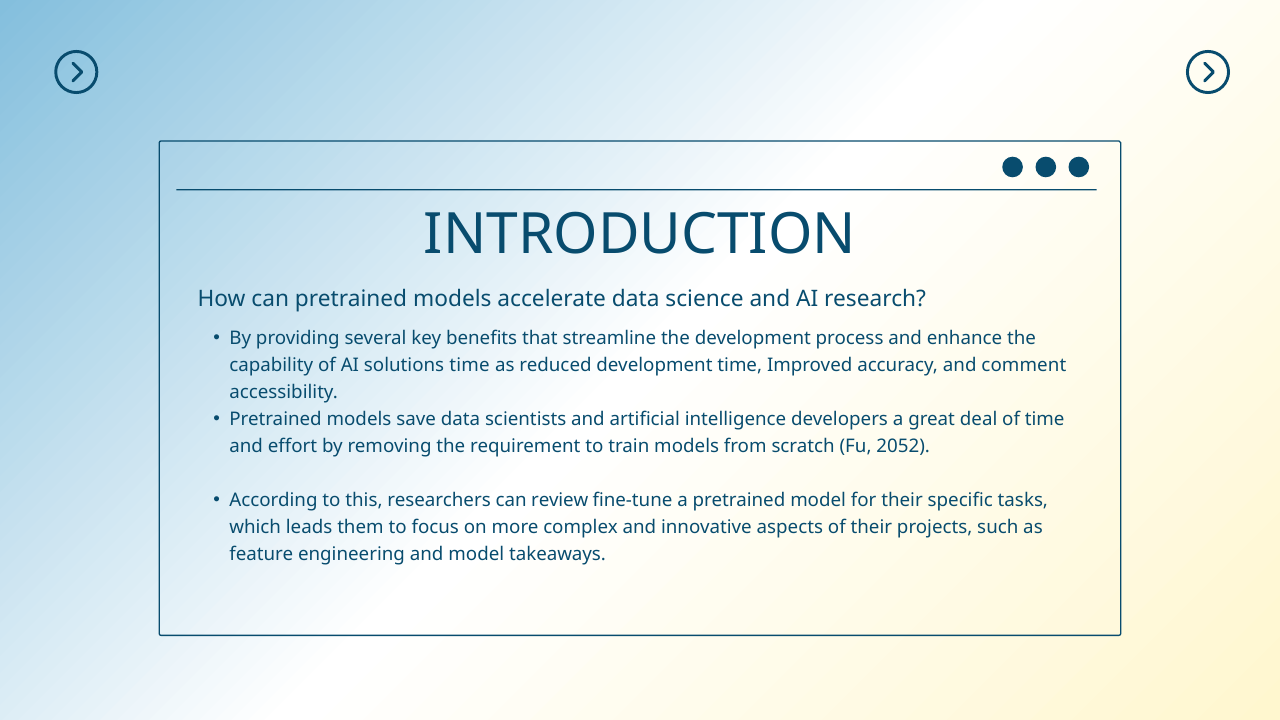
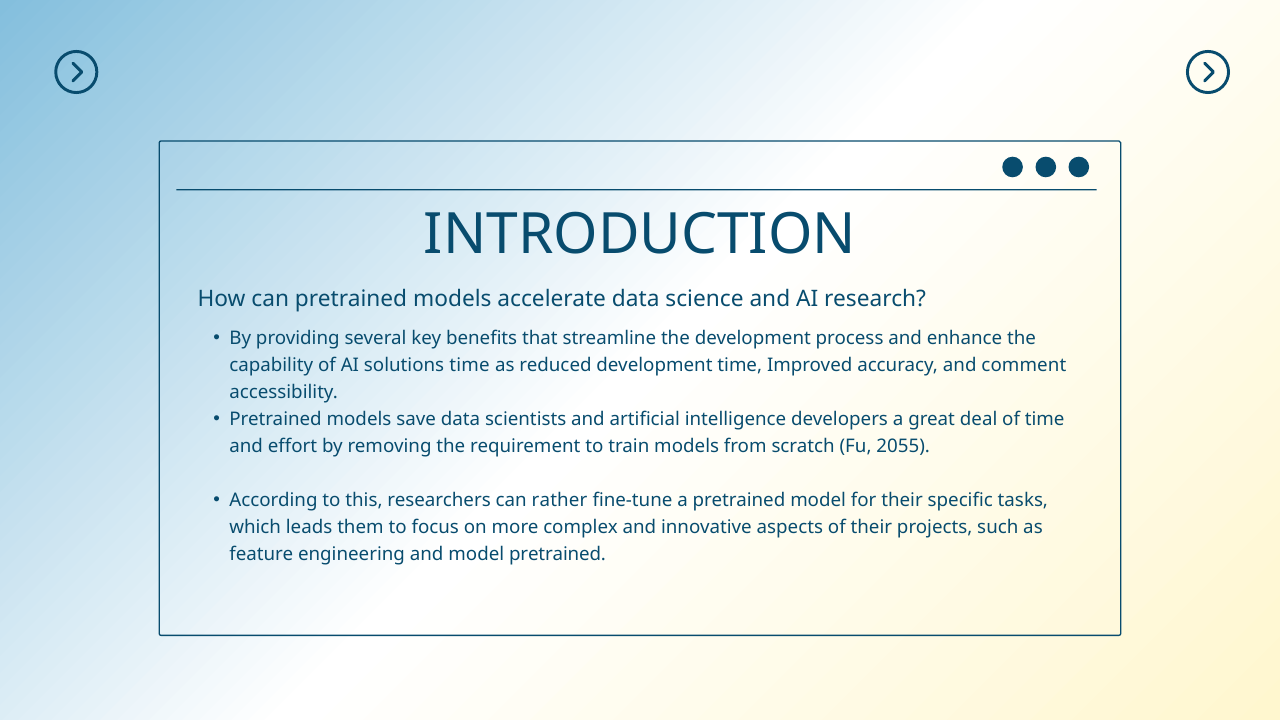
2052: 2052 -> 2055
review: review -> rather
model takeaways: takeaways -> pretrained
